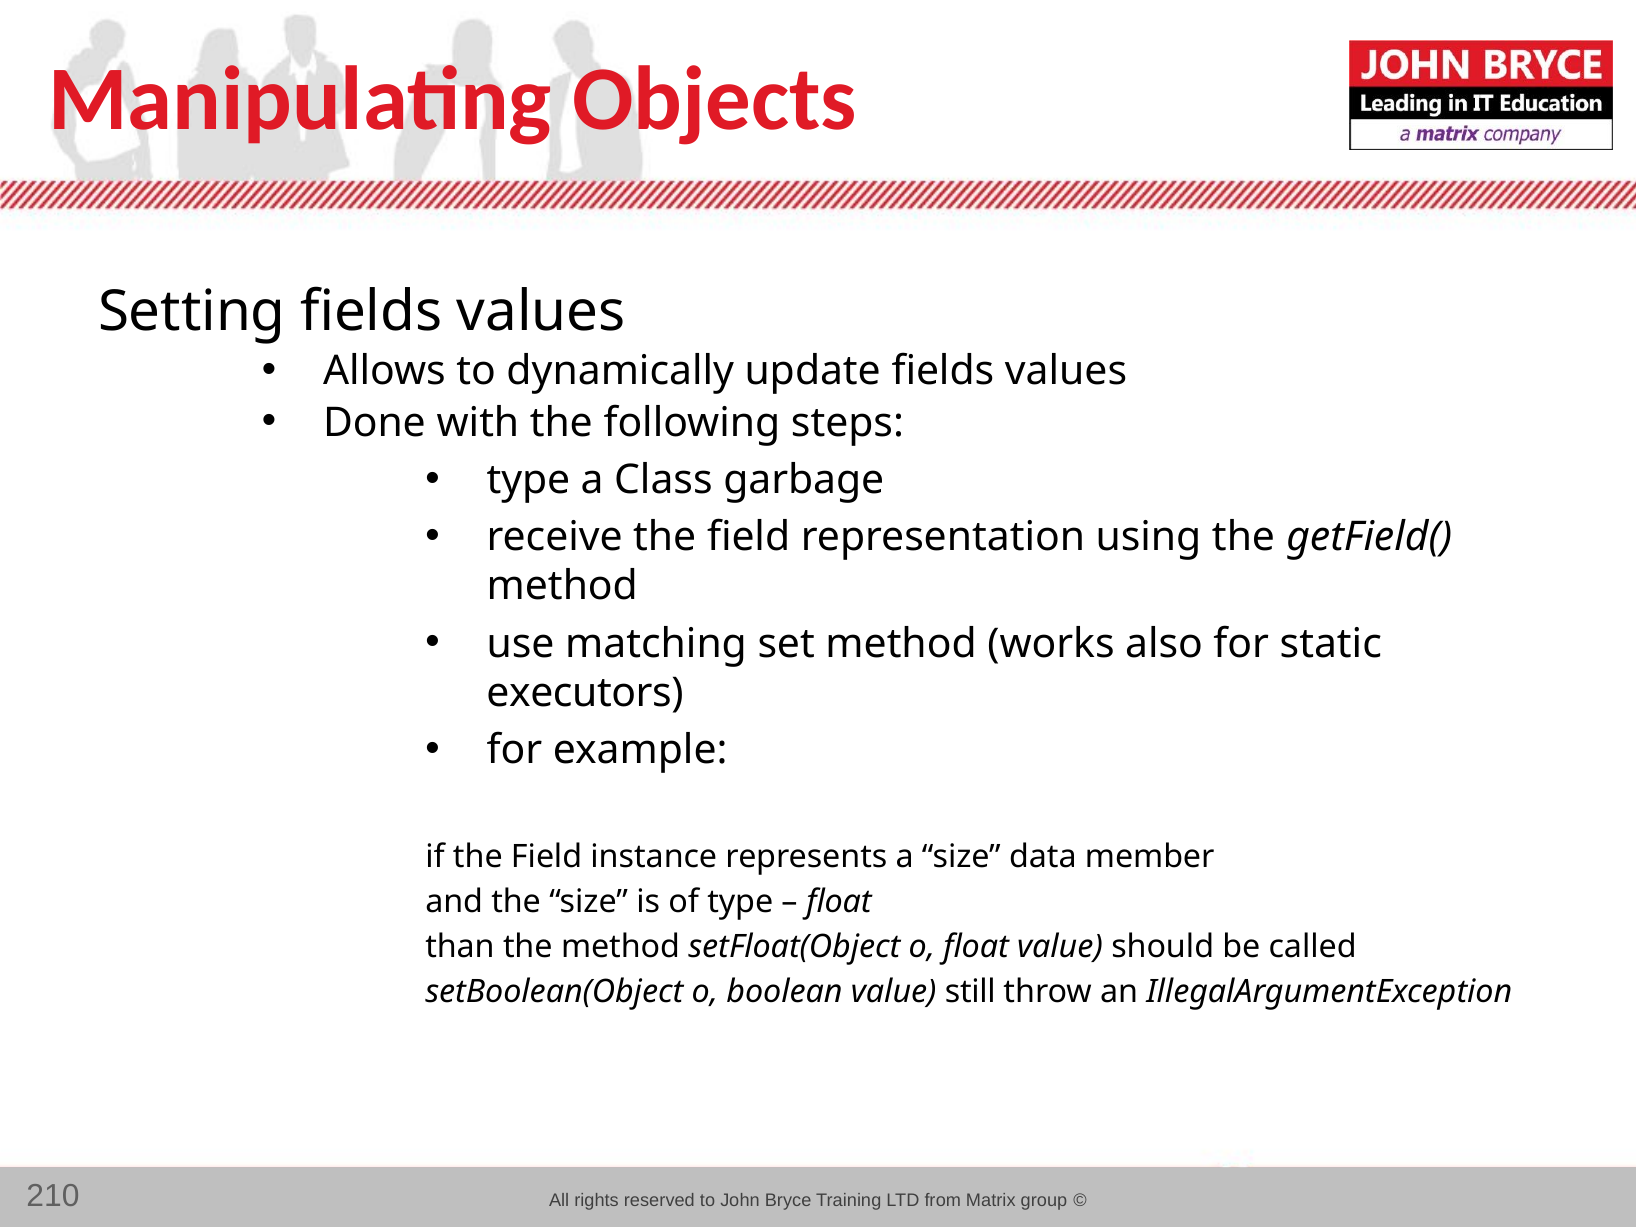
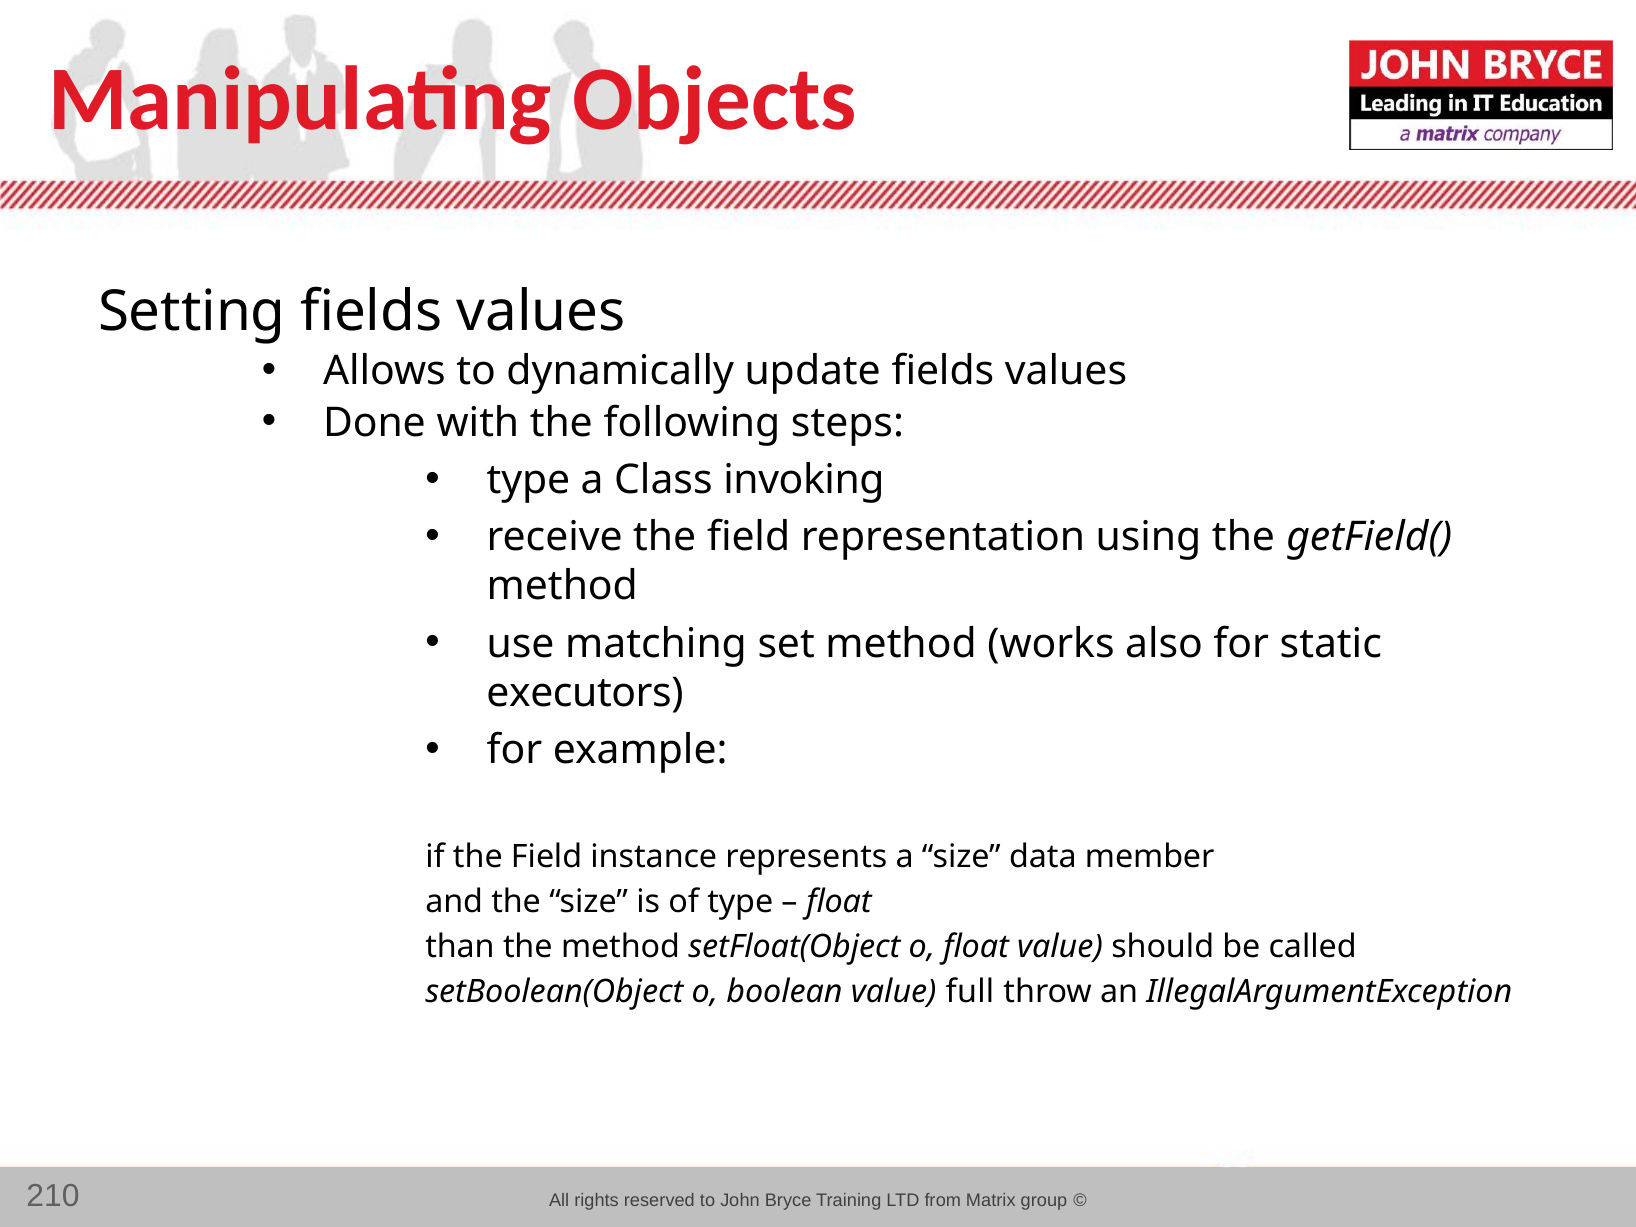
garbage: garbage -> invoking
still: still -> full
